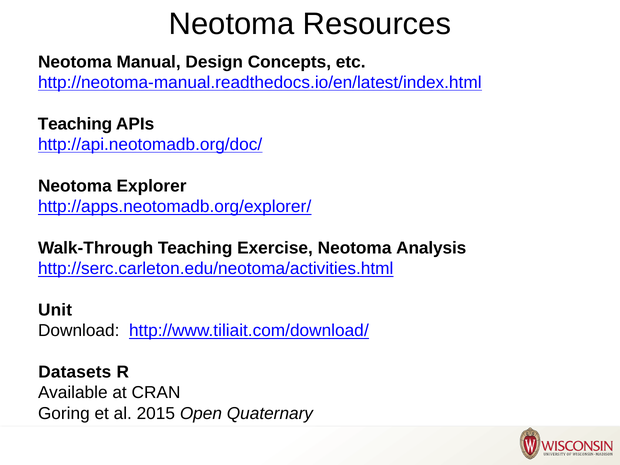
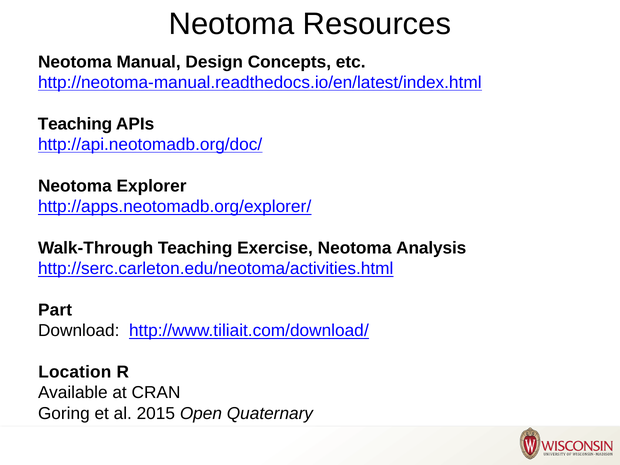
Unit: Unit -> Part
Datasets: Datasets -> Location
